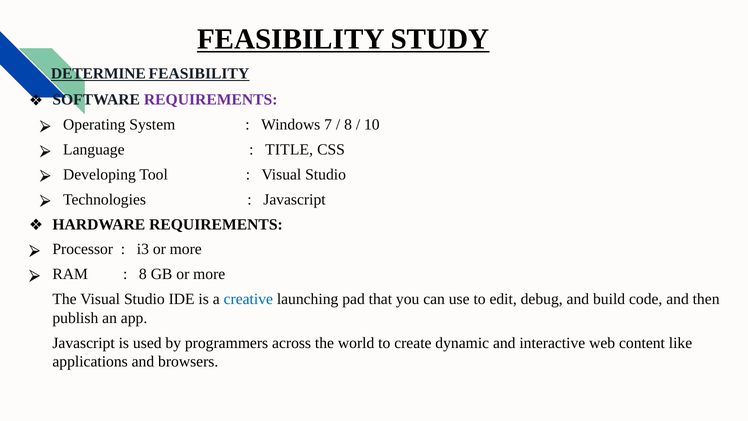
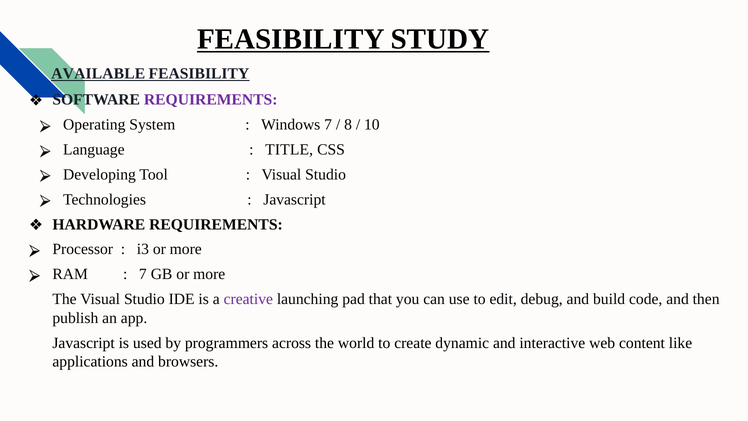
DETERMINE: DETERMINE -> AVAILABLE
8 at (143, 274): 8 -> 7
creative colour: blue -> purple
